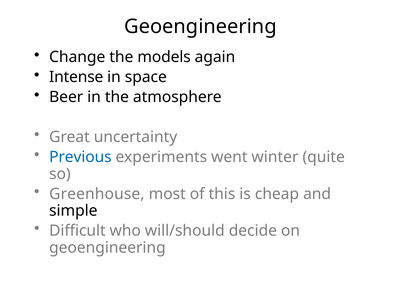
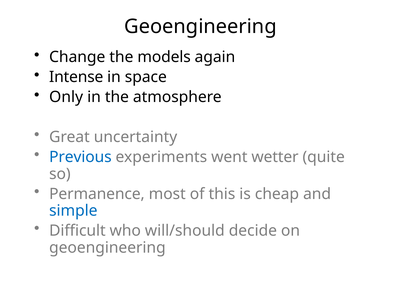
Beer: Beer -> Only
winter: winter -> wetter
Greenhouse: Greenhouse -> Permanence
simple colour: black -> blue
